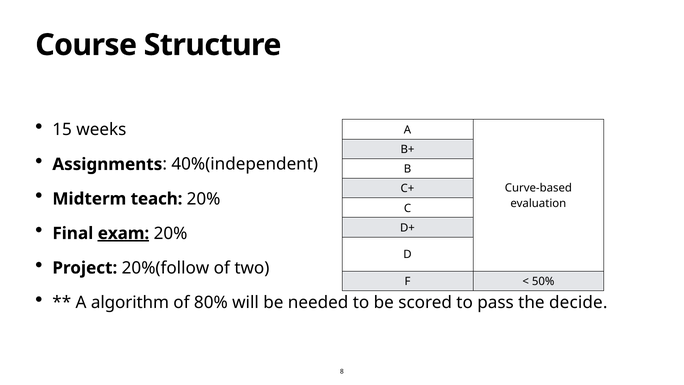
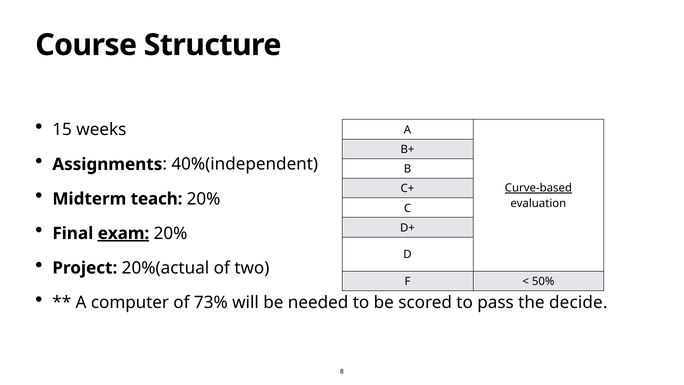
Curve-based underline: none -> present
20%(follow: 20%(follow -> 20%(actual
algorithm: algorithm -> computer
80%: 80% -> 73%
